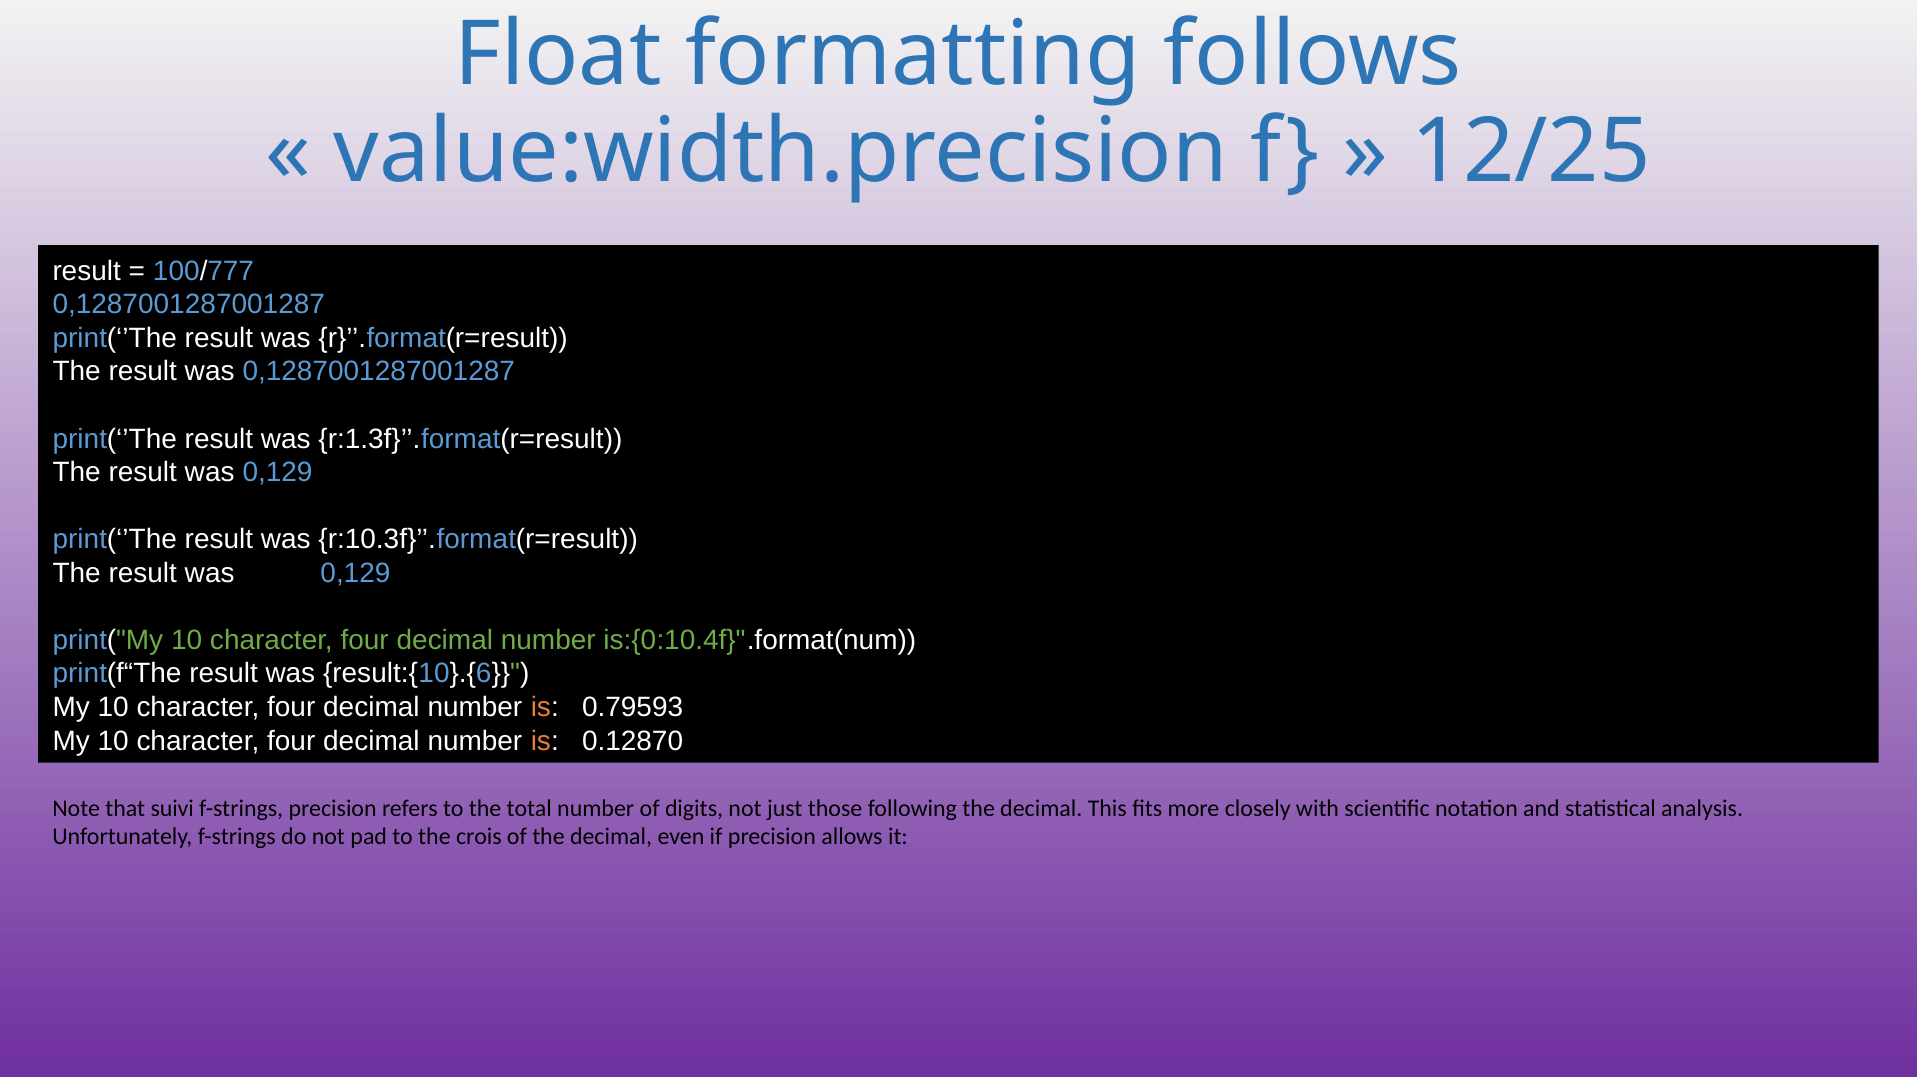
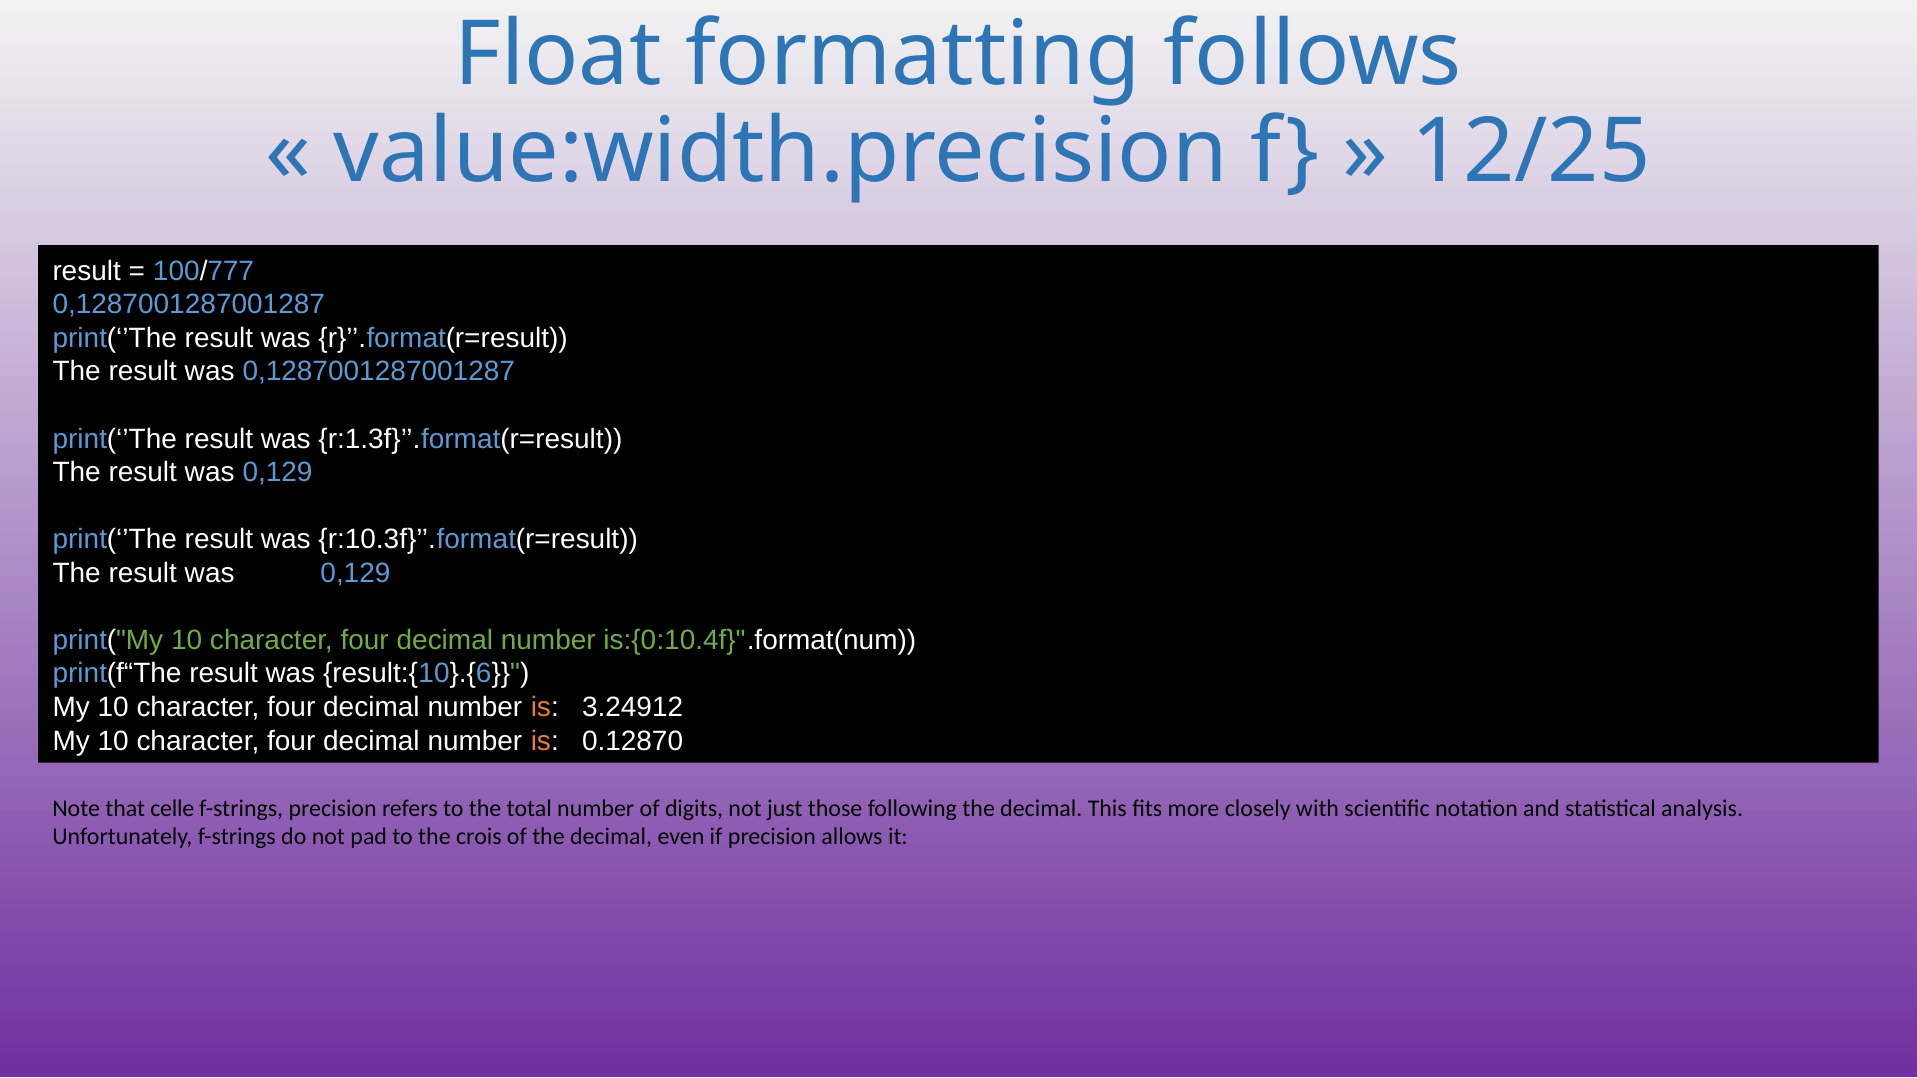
0.79593: 0.79593 -> 3.24912
suivi: suivi -> celle
